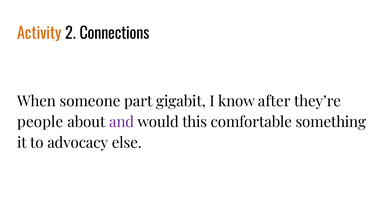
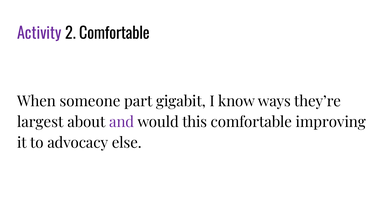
Activity colour: orange -> purple
2 Connections: Connections -> Comfortable
after: after -> ways
people: people -> largest
something: something -> improving
